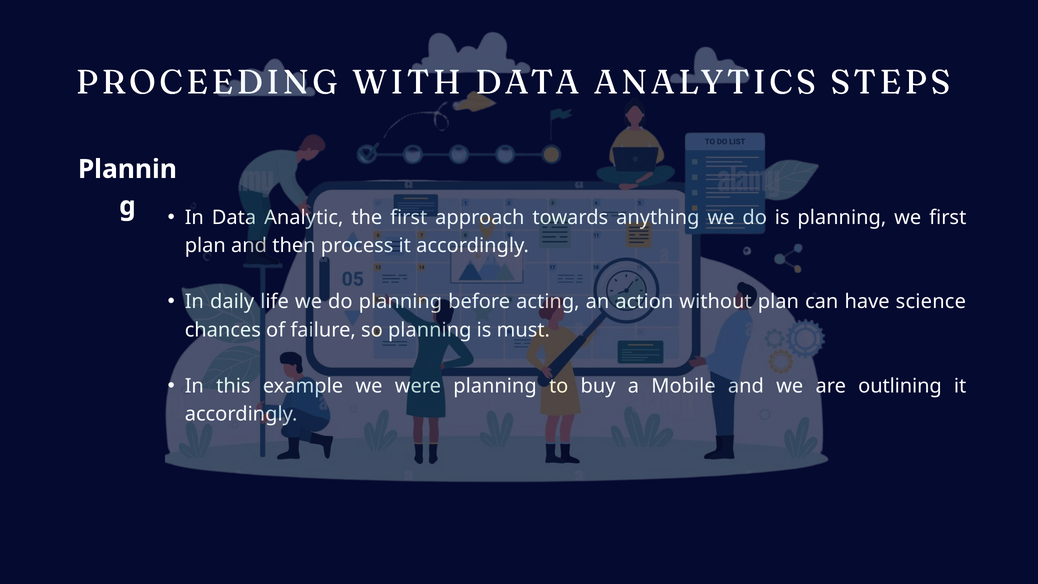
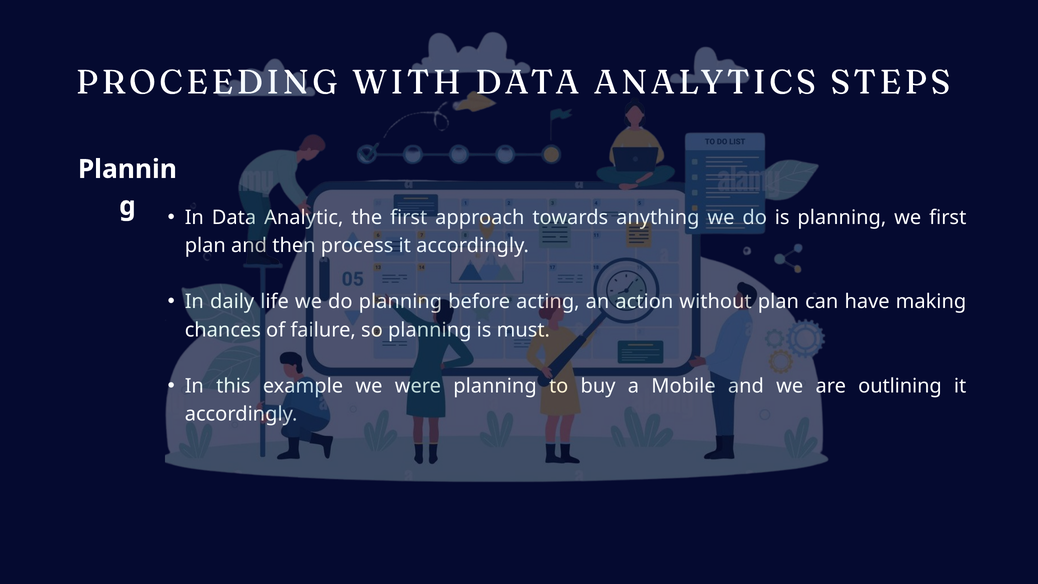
science: science -> making
